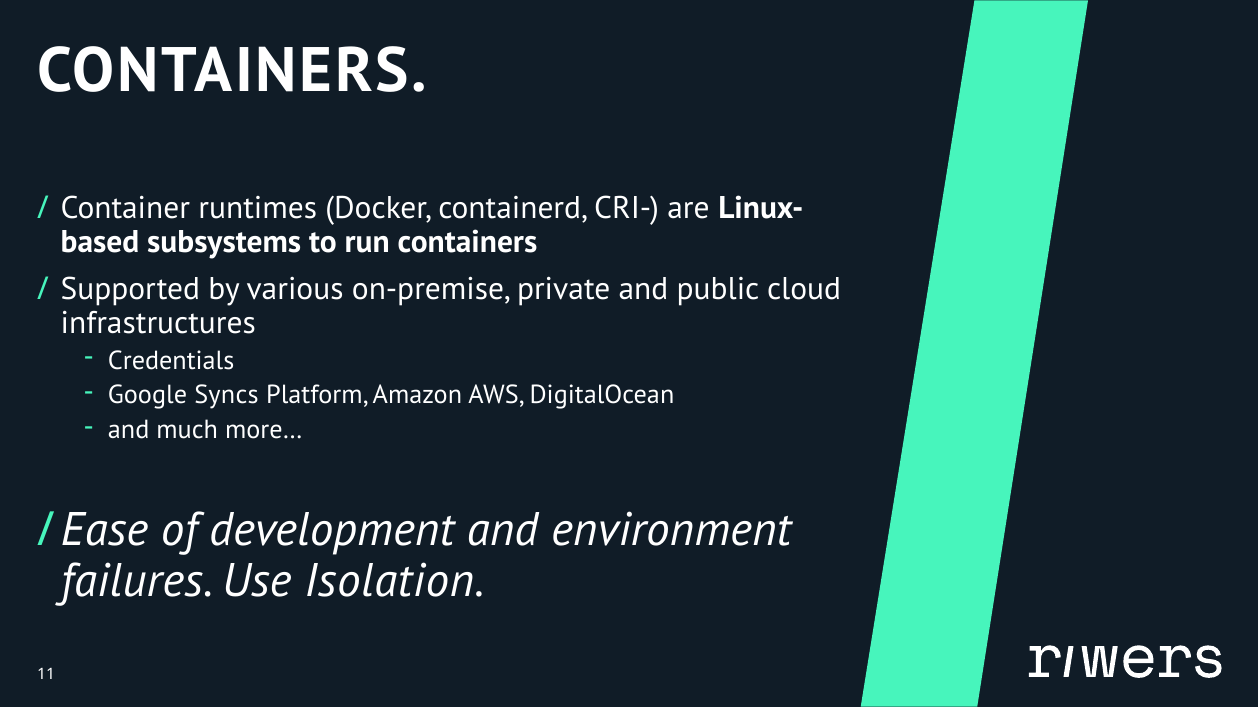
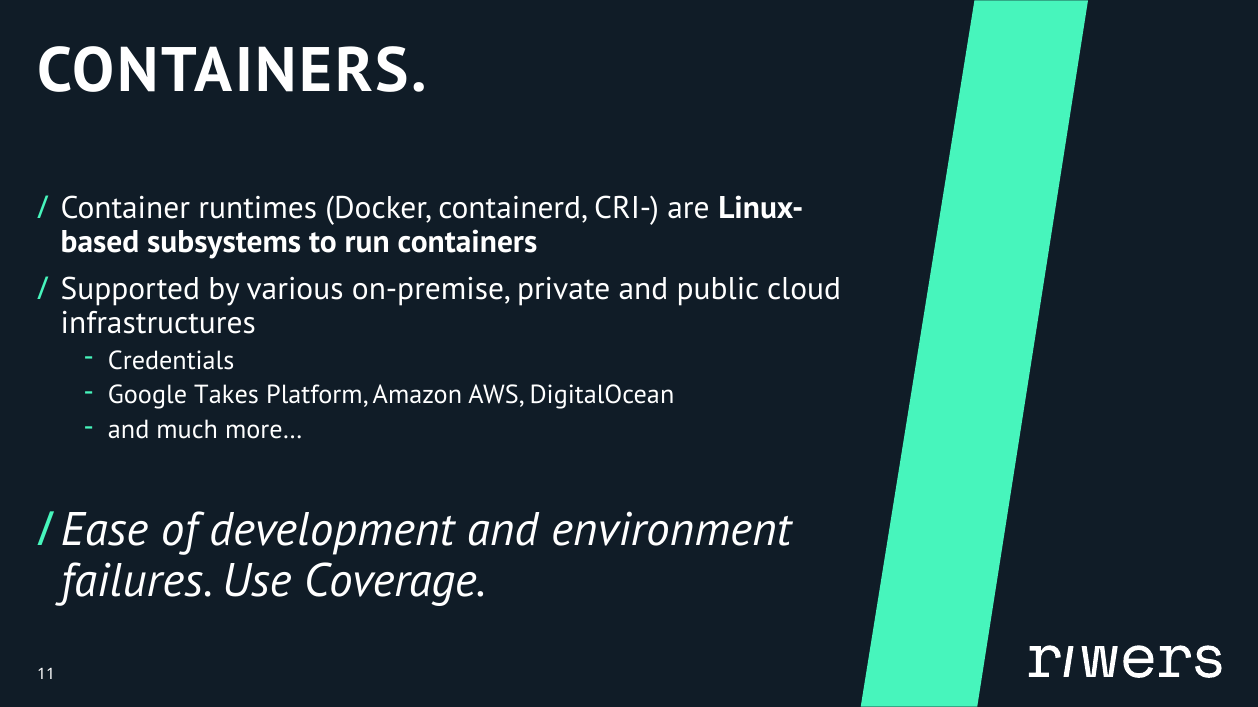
Syncs: Syncs -> Takes
Isolation: Isolation -> Coverage
